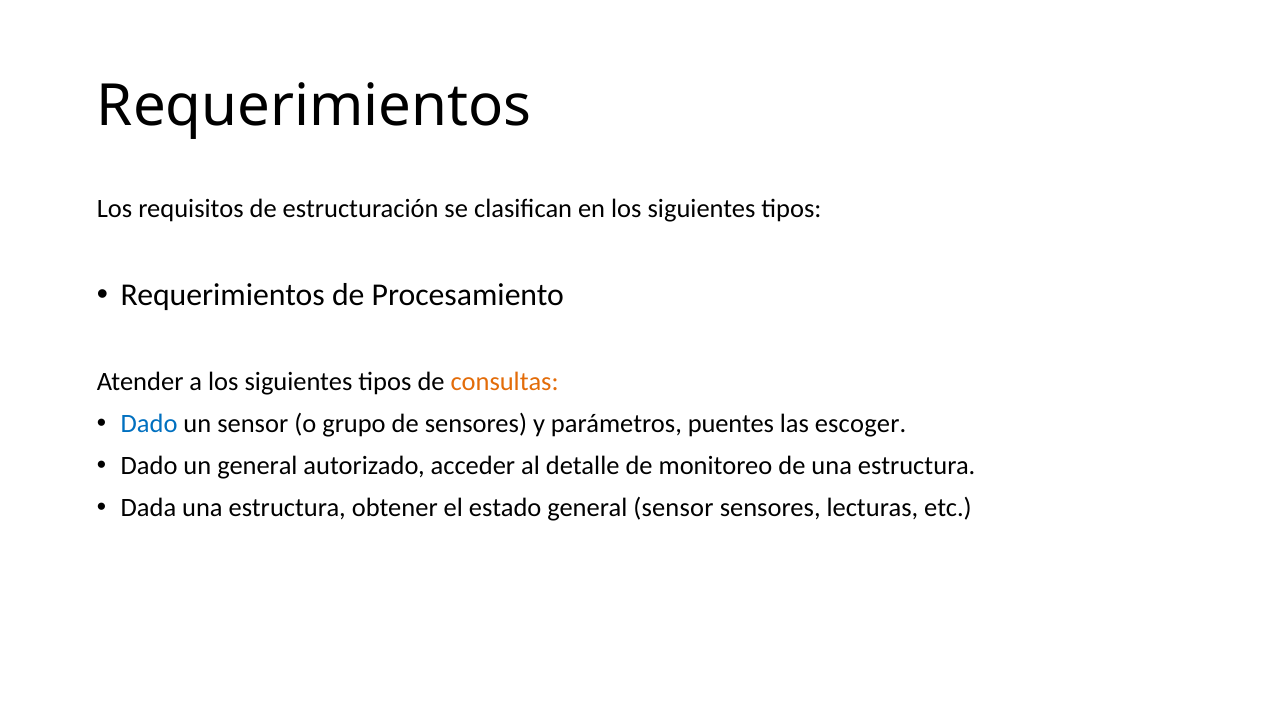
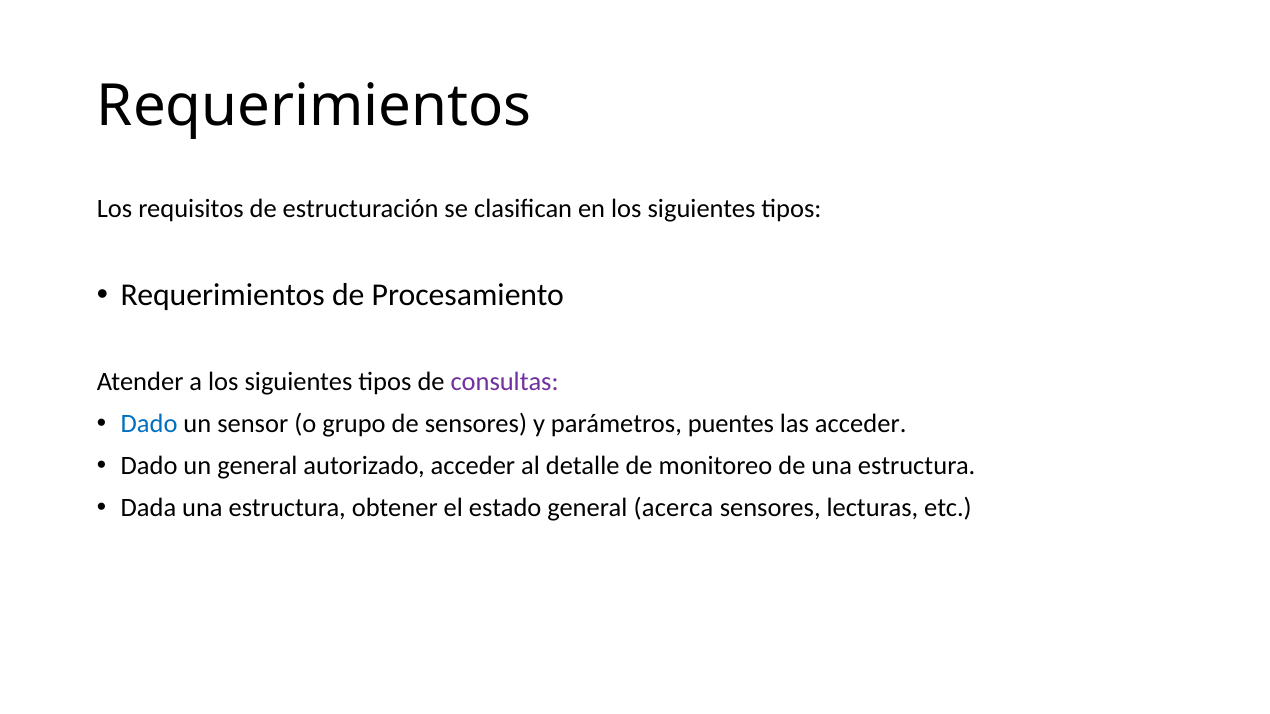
consultas colour: orange -> purple
las escoger: escoger -> acceder
general sensor: sensor -> acerca
